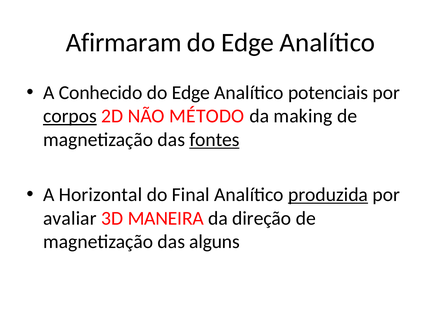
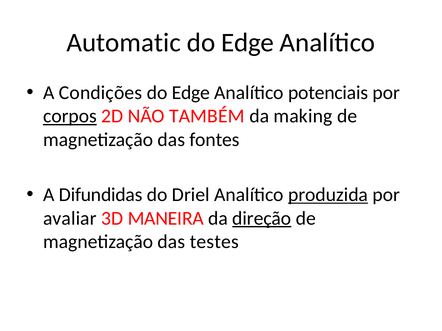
Afirmaram: Afirmaram -> Automatic
Conhecido: Conhecido -> Condições
MÉTODO: MÉTODO -> TAMBÉM
fontes underline: present -> none
Horizontal: Horizontal -> Difundidas
Final: Final -> Driel
direção underline: none -> present
alguns: alguns -> testes
